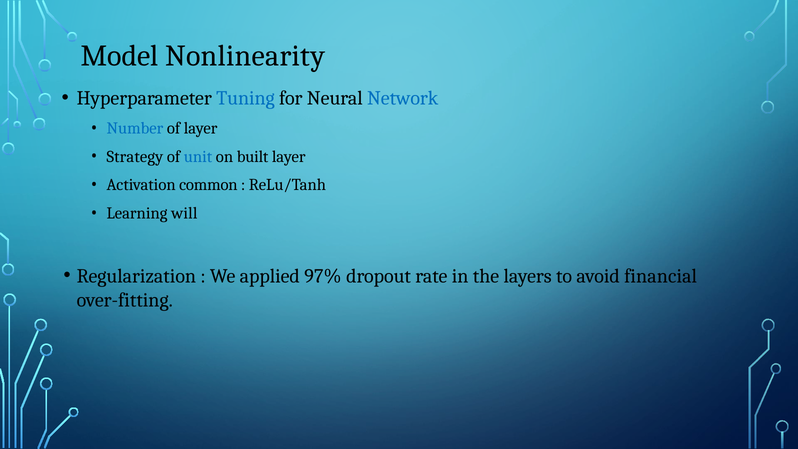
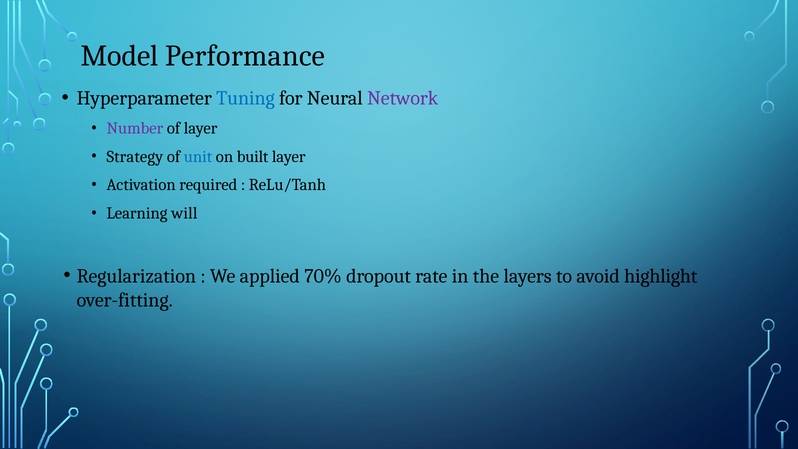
Nonlinearity: Nonlinearity -> Performance
Network colour: blue -> purple
Number colour: blue -> purple
common: common -> required
97%: 97% -> 70%
financial: financial -> highlight
